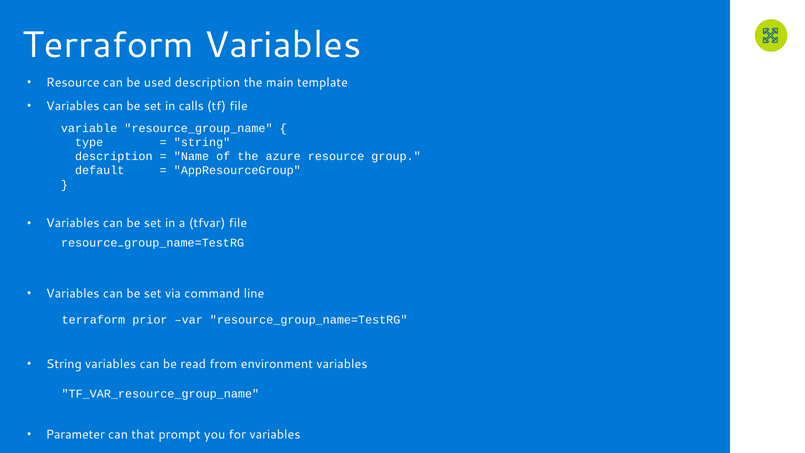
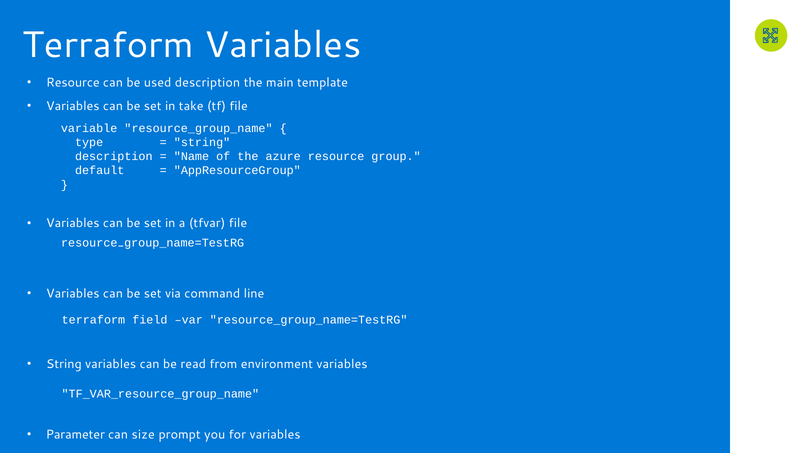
calls: calls -> take
prior: prior -> field
that: that -> size
